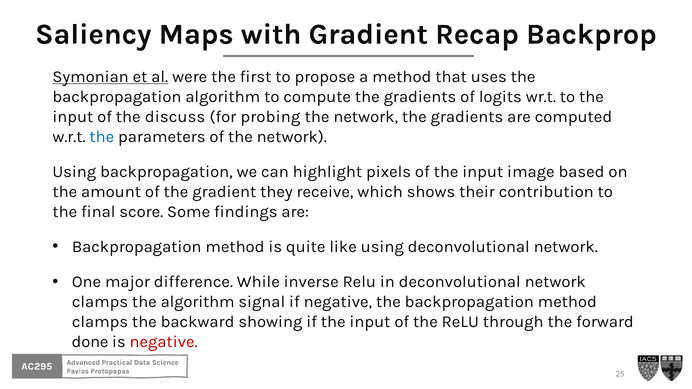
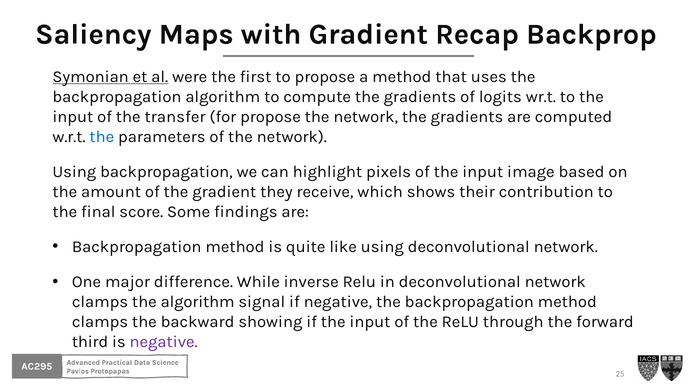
discuss: discuss -> transfer
for probing: probing -> propose
done: done -> third
negative at (164, 342) colour: red -> purple
